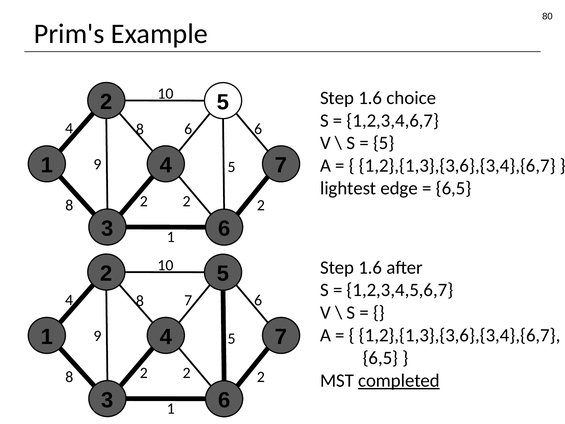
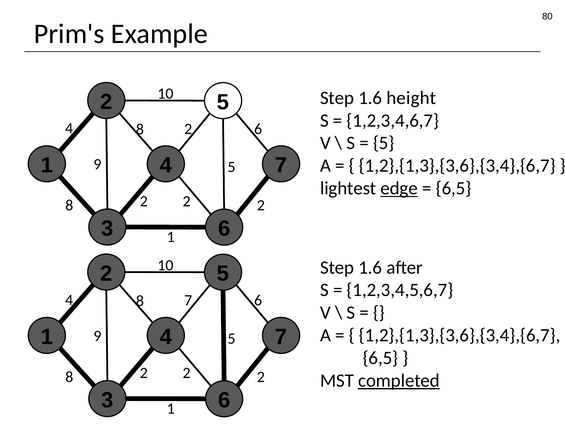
choice: choice -> height
8 6: 6 -> 2
edge underline: none -> present
